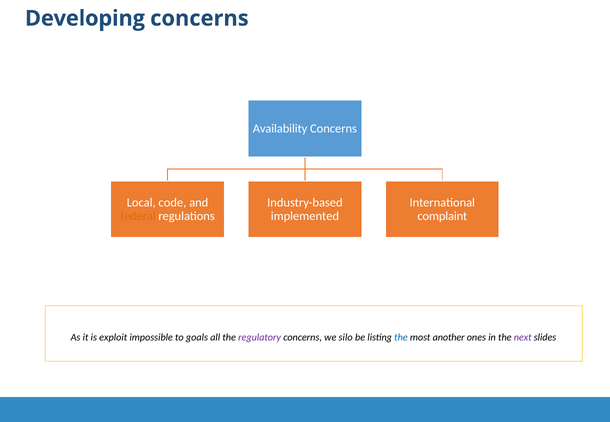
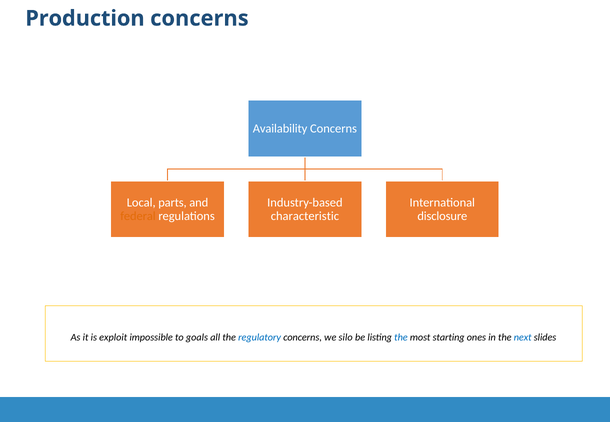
Developing: Developing -> Production
code: code -> parts
implemented: implemented -> characteristic
complaint: complaint -> disclosure
regulatory colour: purple -> blue
another: another -> starting
next colour: purple -> blue
